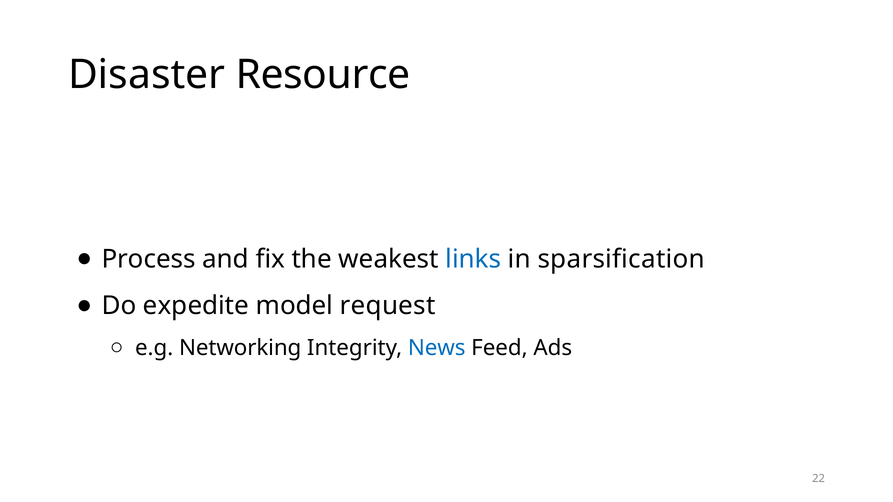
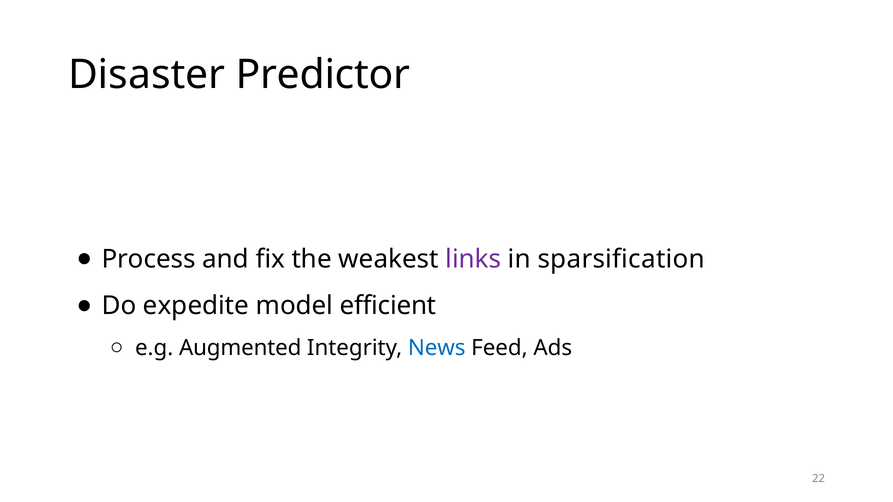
Resource: Resource -> Predictor
links colour: blue -> purple
request: request -> efficient
Networking: Networking -> Augmented
